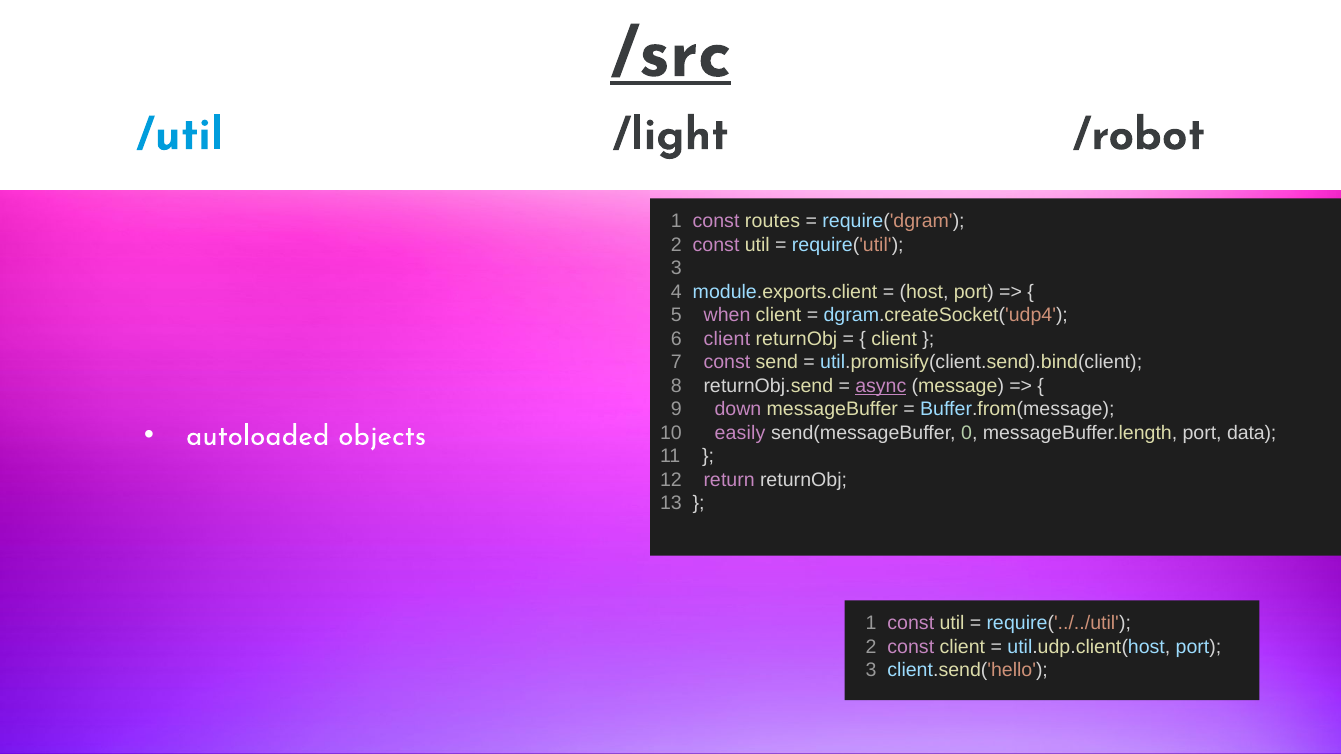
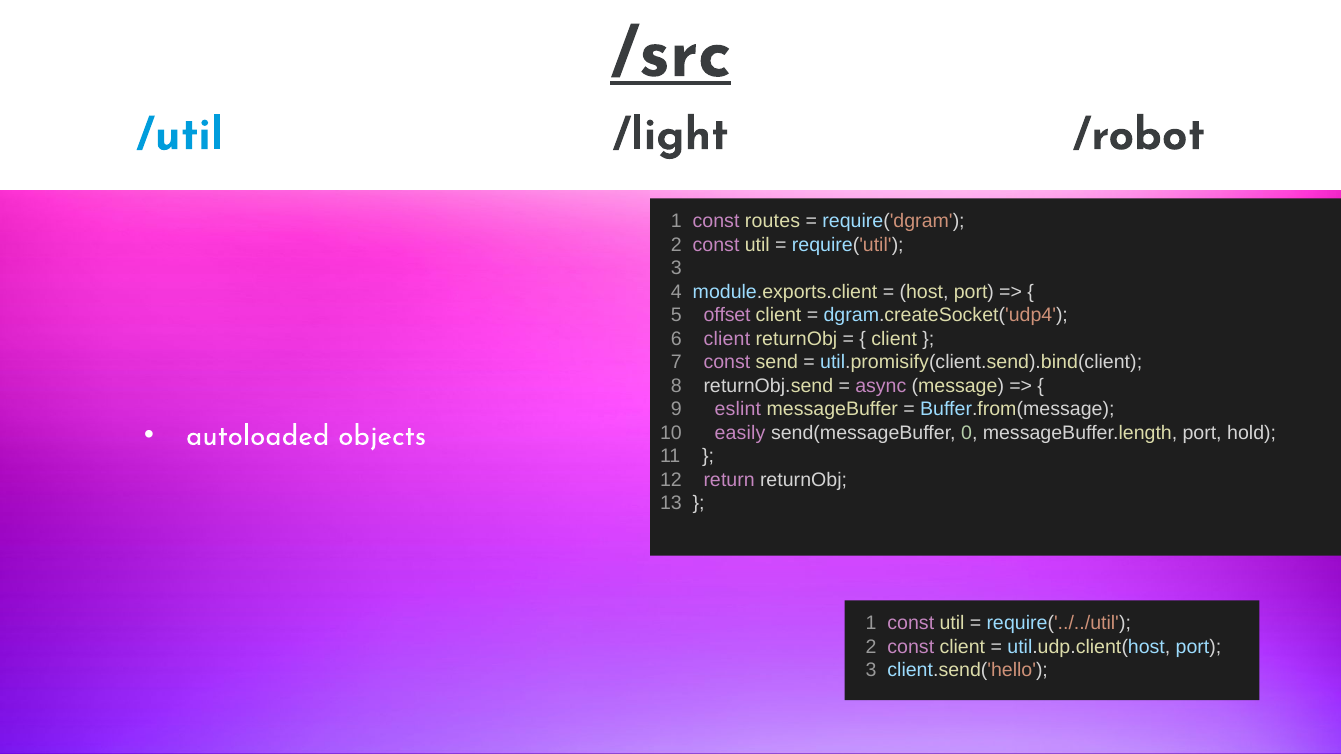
when: when -> offset
async underline: present -> none
down: down -> eslint
data: data -> hold
